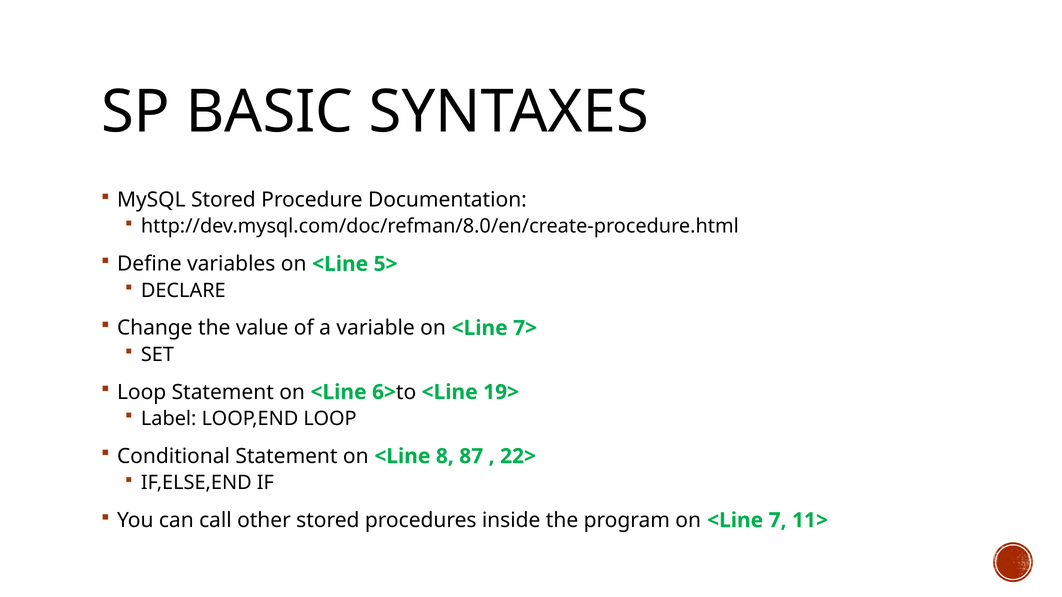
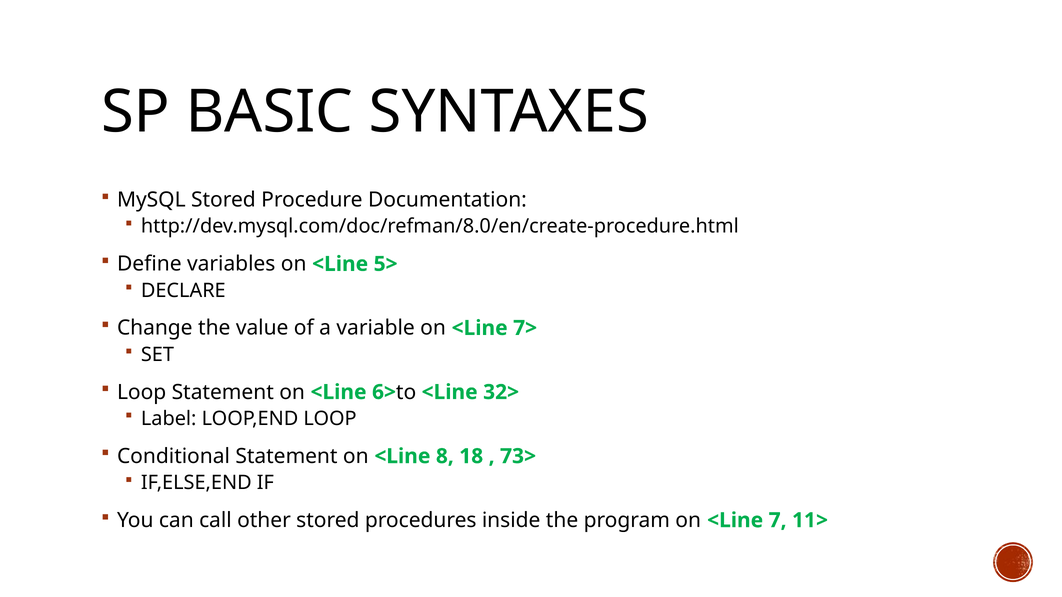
19>: 19> -> 32>
87: 87 -> 18
22>: 22> -> 73>
